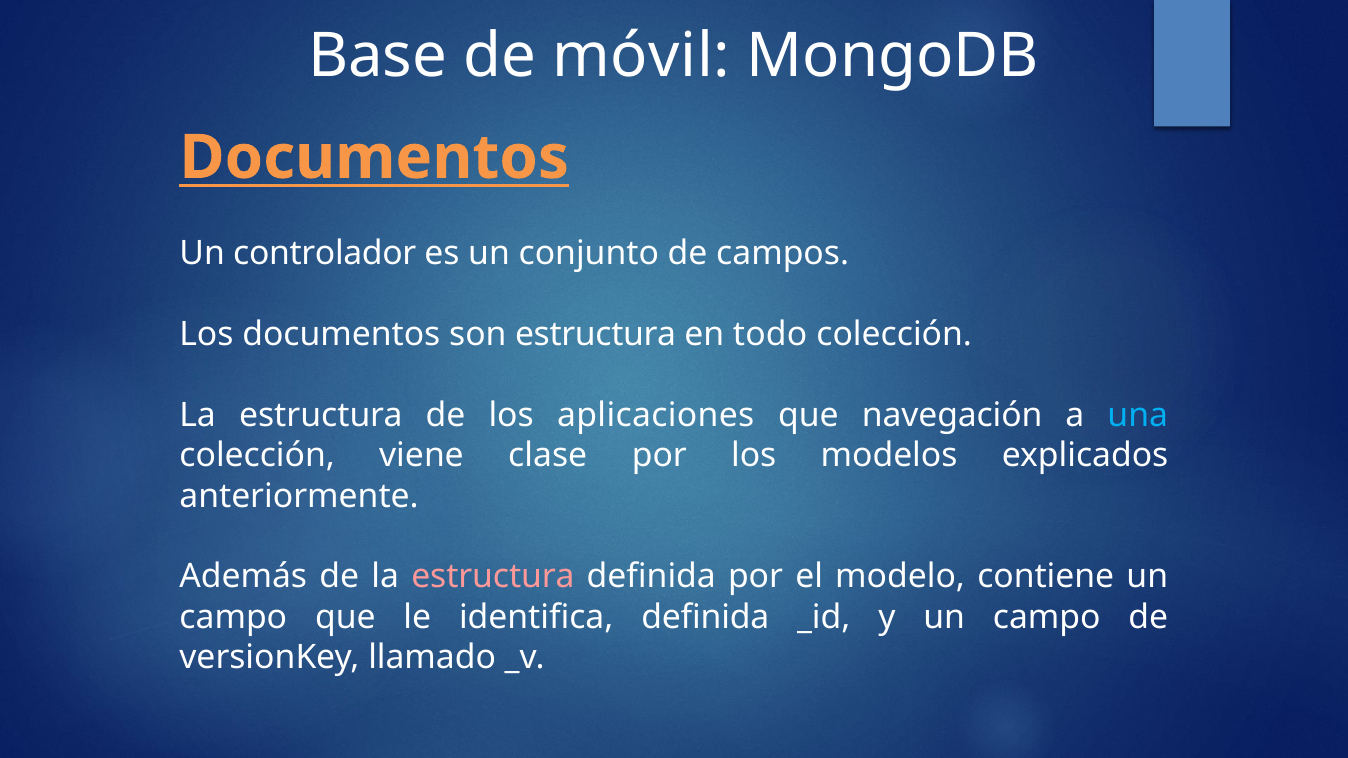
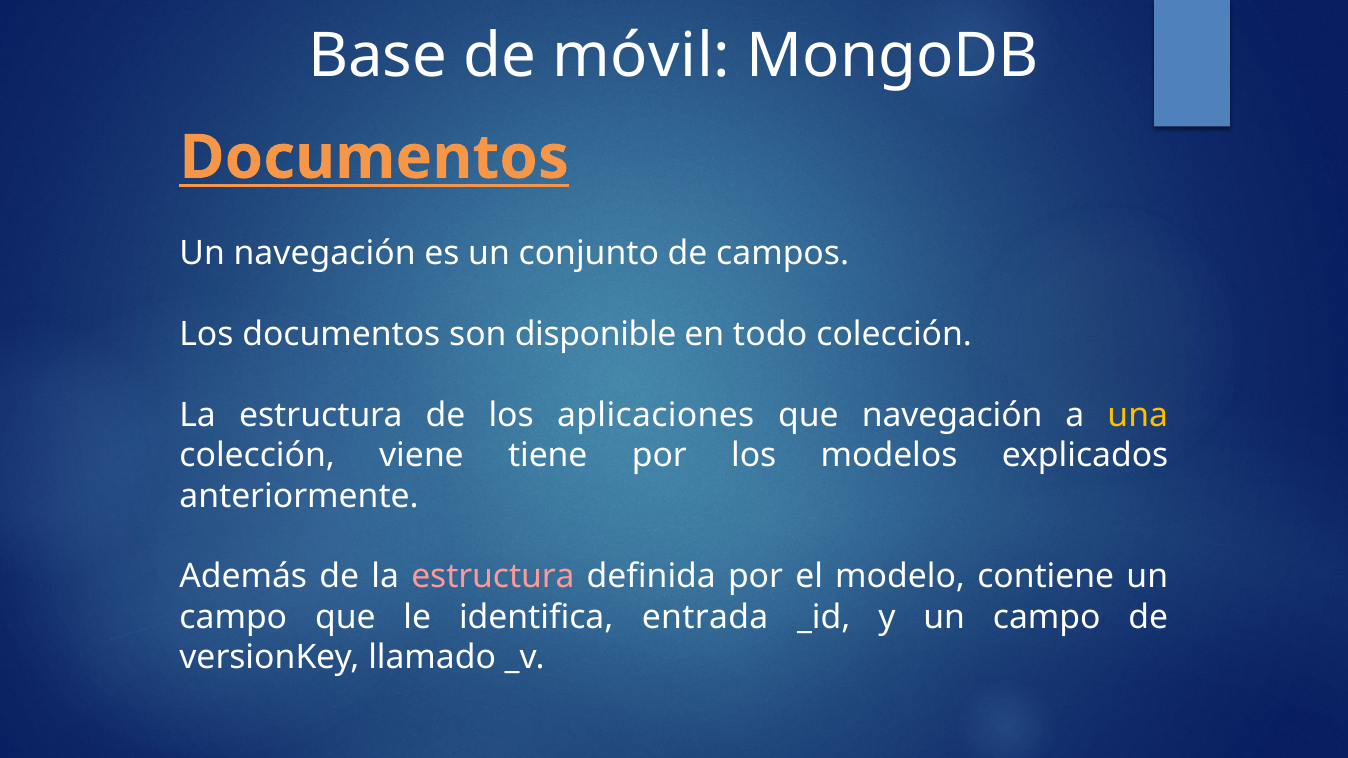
Un controlador: controlador -> navegación
son estructura: estructura -> disponible
una colour: light blue -> yellow
clase: clase -> tiene
identifica definida: definida -> entrada
